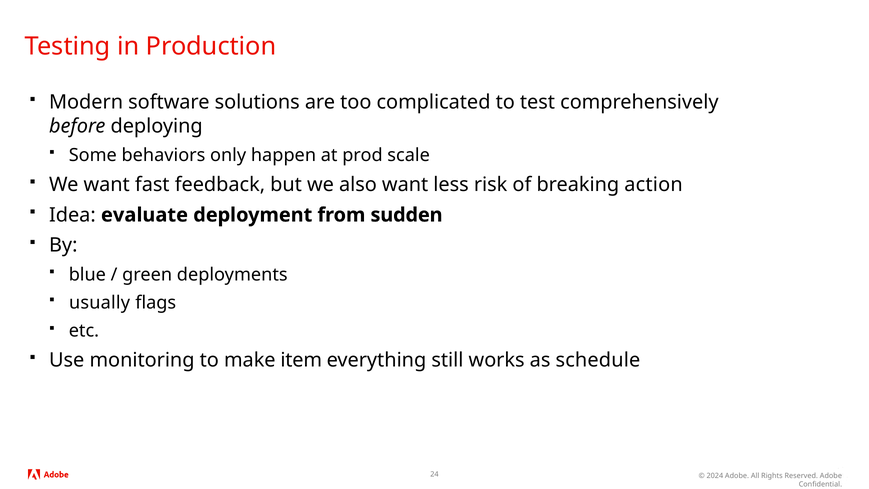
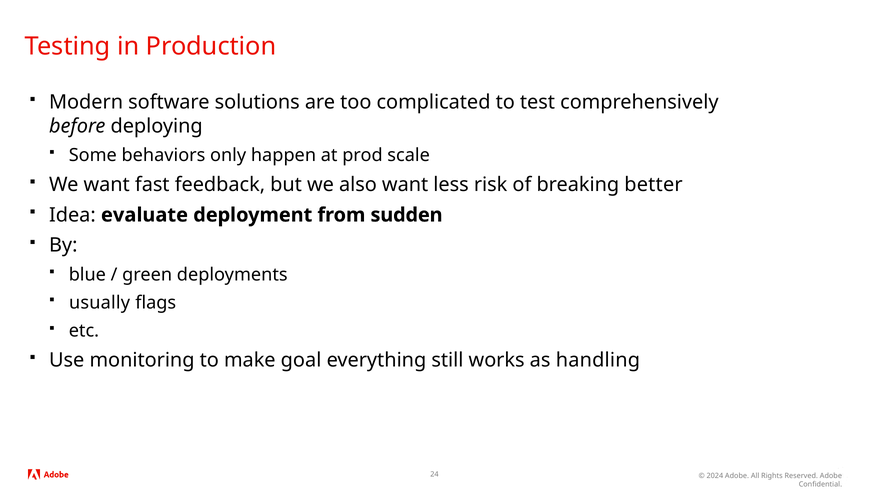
action: action -> better
item: item -> goal
schedule: schedule -> handling
